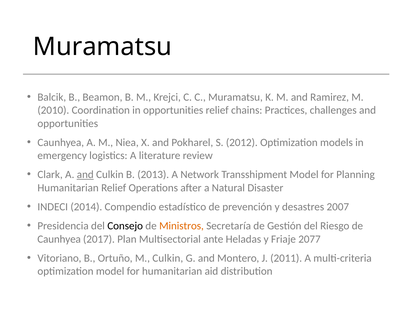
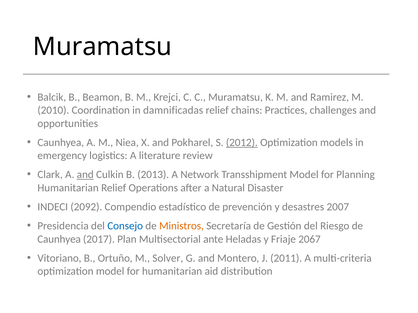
in opportunities: opportunities -> damnificadas
2012 underline: none -> present
2014: 2014 -> 2092
Consejo colour: black -> blue
2077: 2077 -> 2067
M Culkin: Culkin -> Solver
